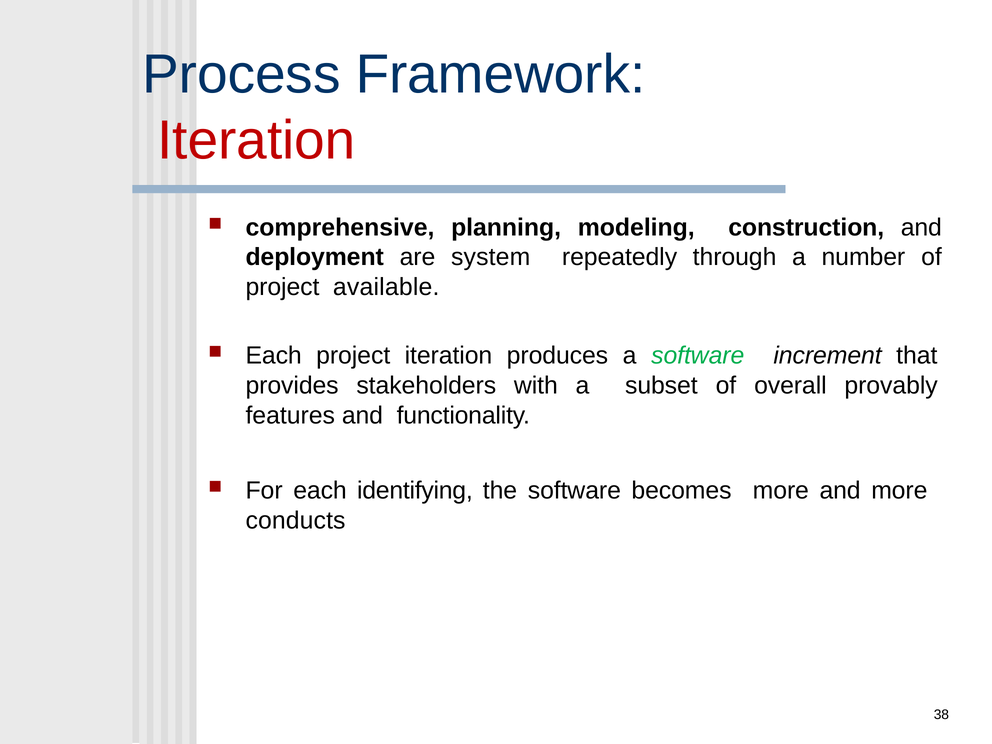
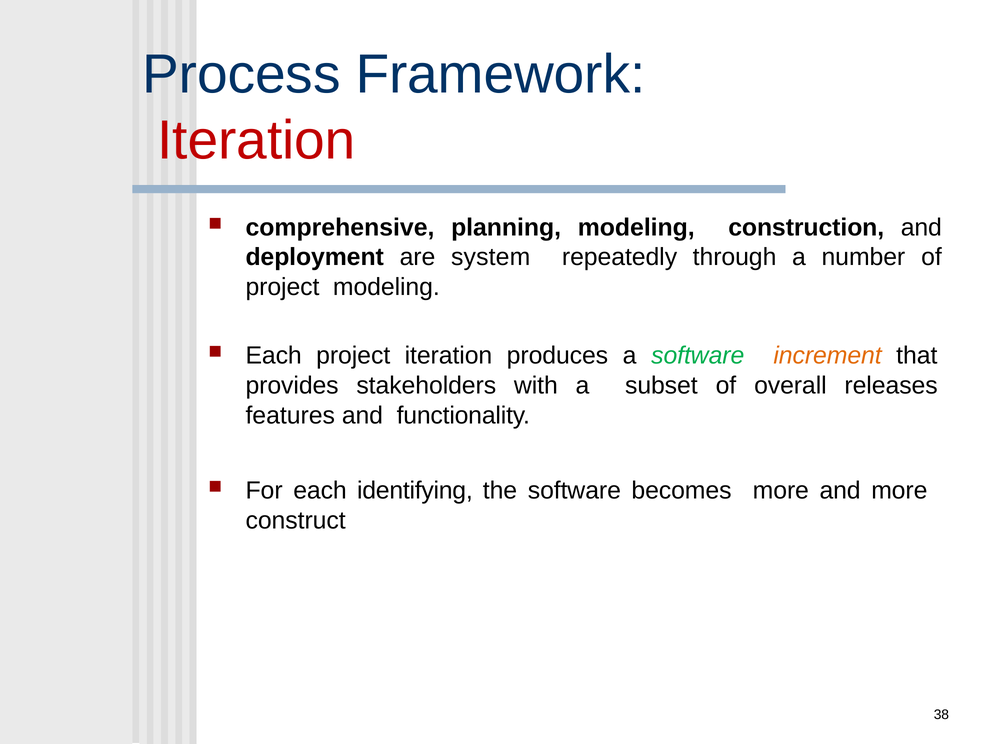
project available: available -> modeling
increment colour: black -> orange
provably: provably -> releases
conducts: conducts -> construct
